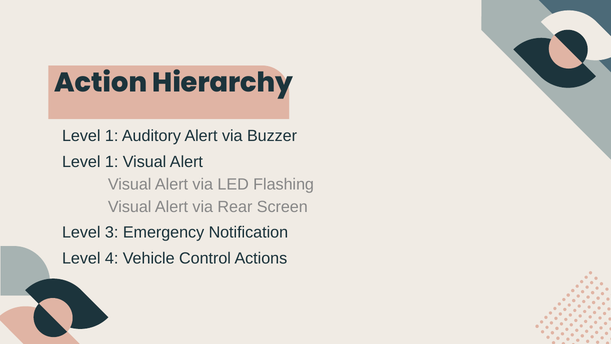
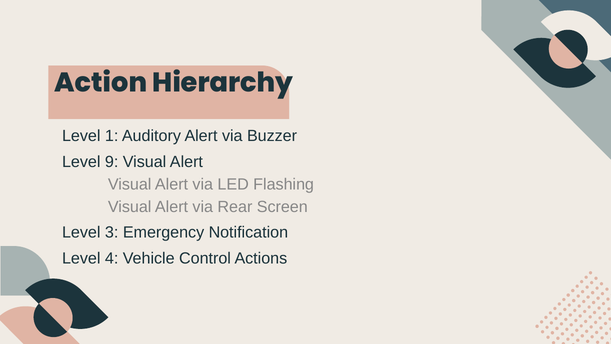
1 at (112, 162): 1 -> 9
